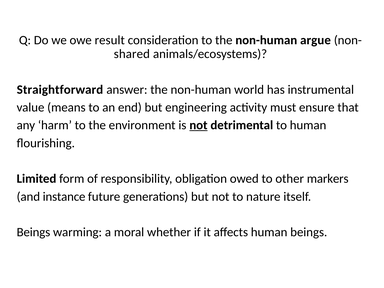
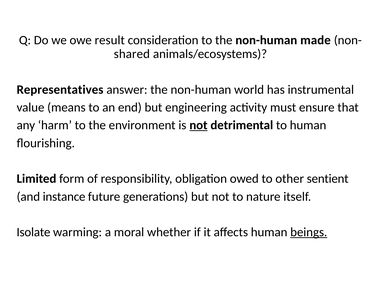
argue: argue -> made
Straightforward: Straightforward -> Representatives
markers: markers -> sentient
Beings at (33, 232): Beings -> Isolate
beings at (309, 232) underline: none -> present
